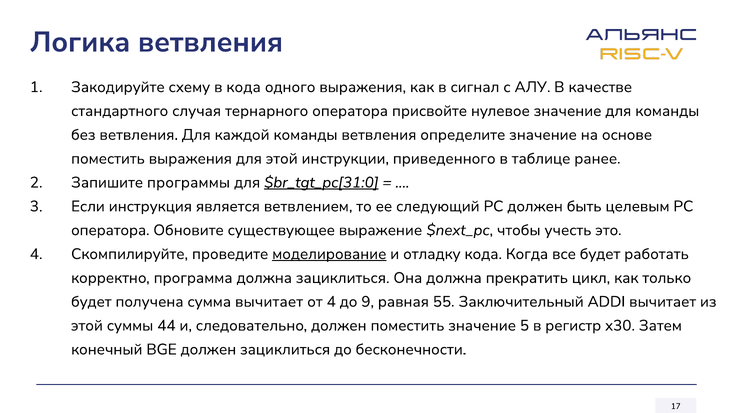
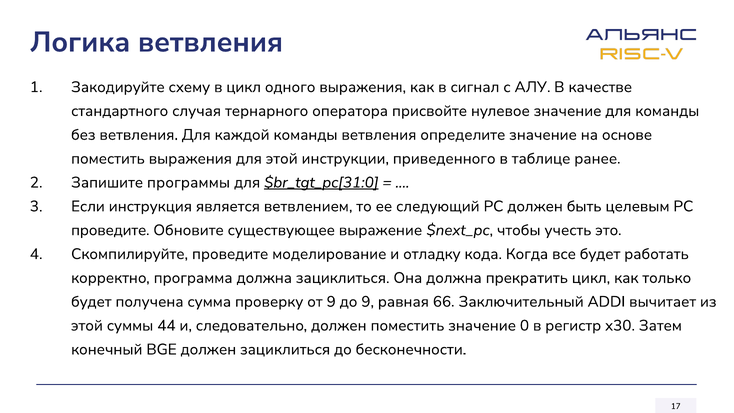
в кода: кода -> цикл
оператора at (110, 230): оператора -> проведите
моделирование underline: present -> none
сумма вычитает: вычитает -> проверку
от 4: 4 -> 9
55: 55 -> 66
5: 5 -> 0
